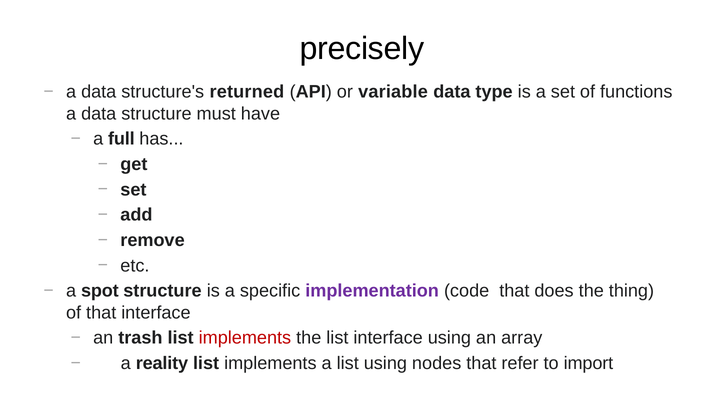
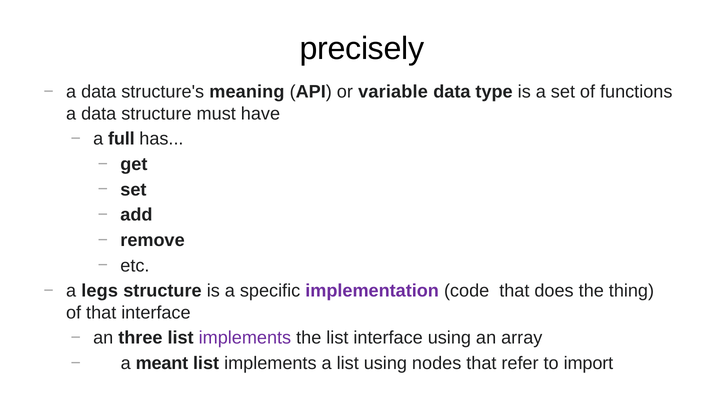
returned: returned -> meaning
spot: spot -> legs
trash: trash -> three
implements at (245, 338) colour: red -> purple
reality: reality -> meant
